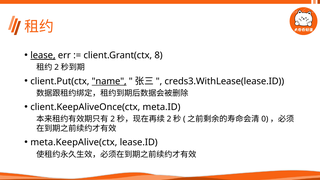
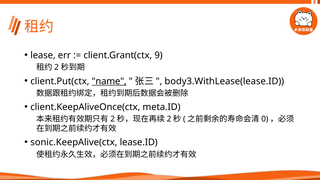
lease underline: present -> none
8: 8 -> 9
creds3.WithLease(lease.ID: creds3.WithLease(lease.ID -> body3.WithLease(lease.ID
meta.KeepAlive(ctx: meta.KeepAlive(ctx -> sonic.KeepAlive(ctx
